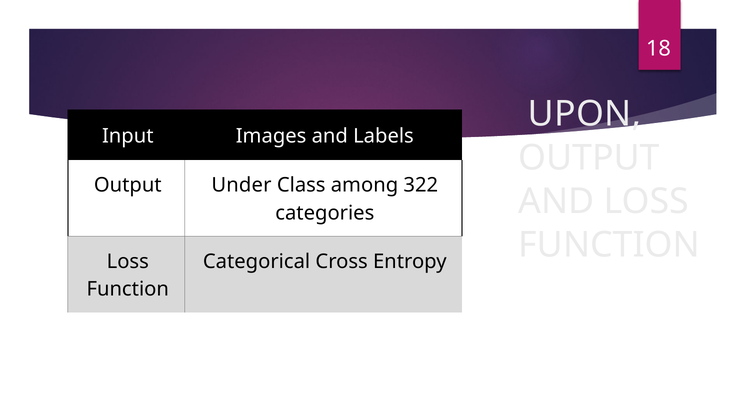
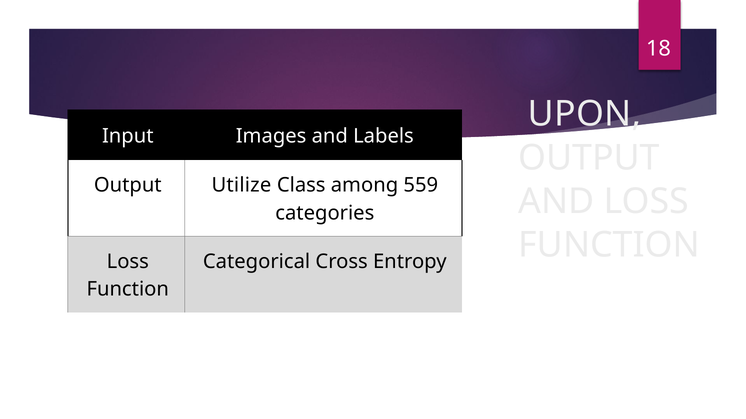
Under: Under -> Utilize
322: 322 -> 559
